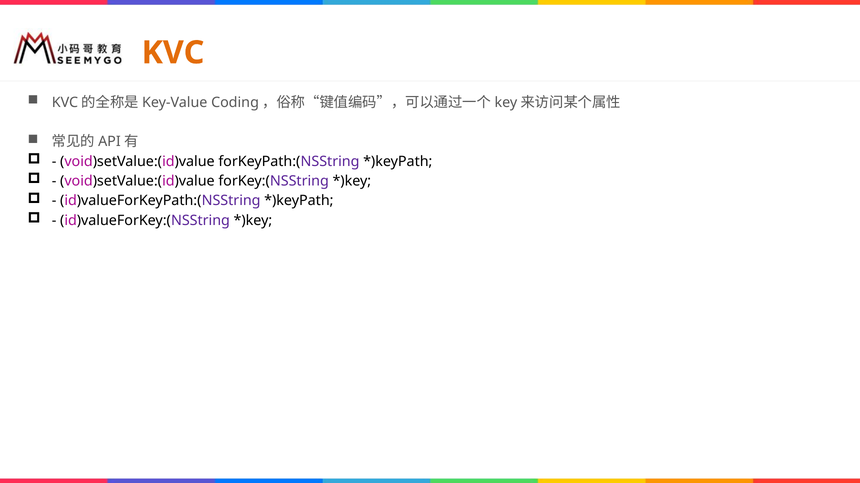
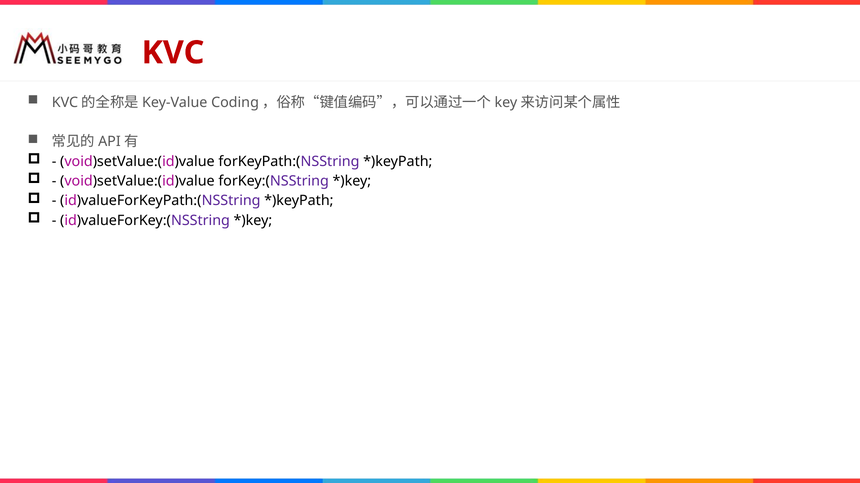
KVC colour: orange -> red
